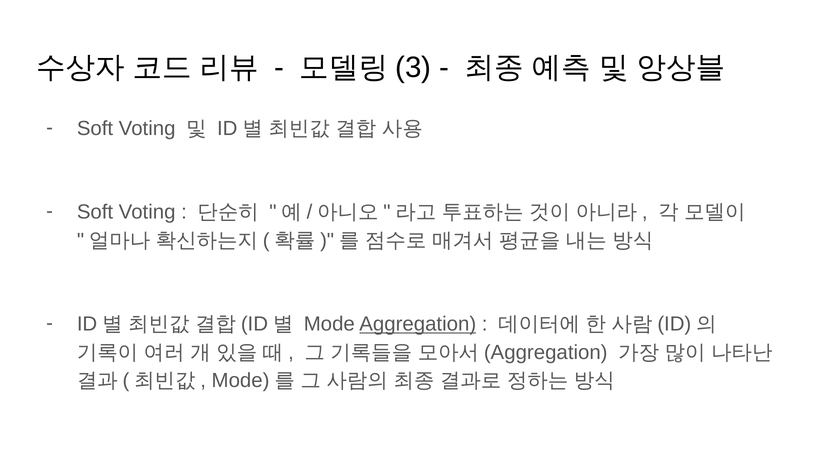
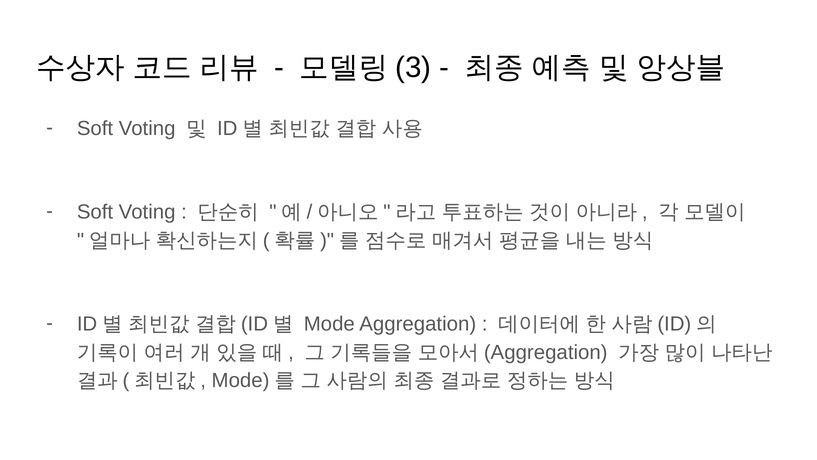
Aggregation underline: present -> none
